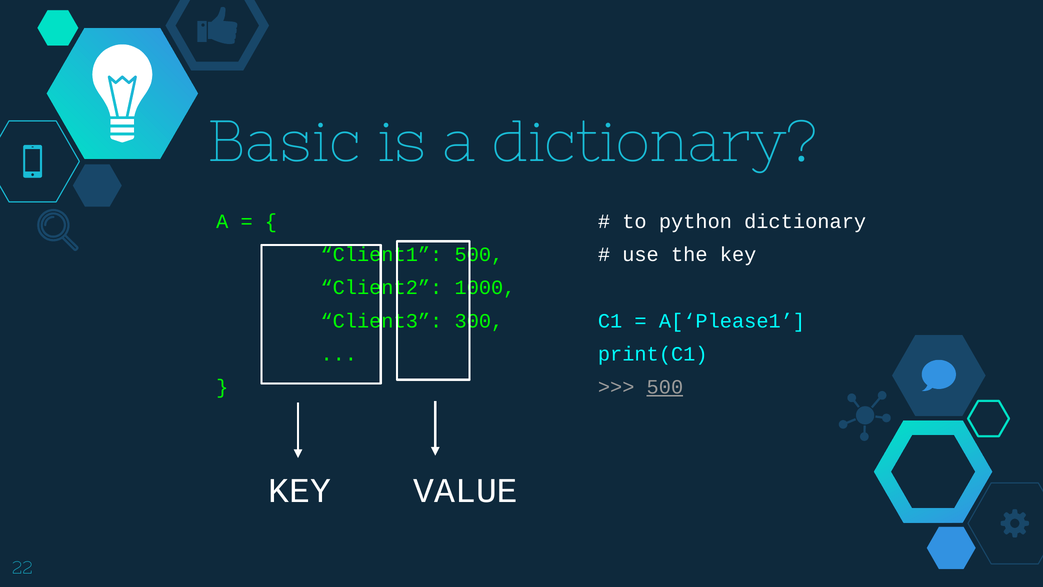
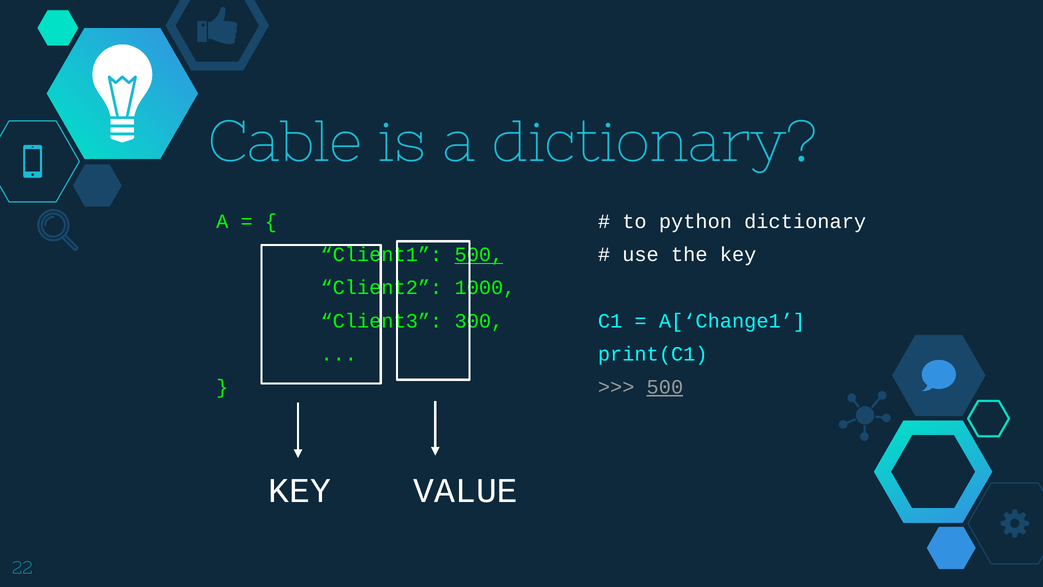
Basic: Basic -> Cable
500 at (479, 255) underline: none -> present
A[‘Please1: A[‘Please1 -> A[‘Change1
